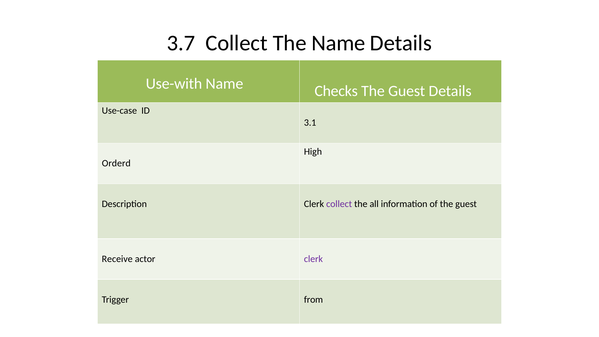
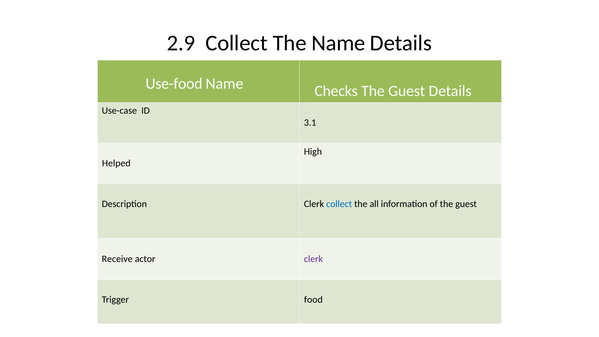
3.7: 3.7 -> 2.9
Use-with: Use-with -> Use-food
Orderd: Orderd -> Helped
collect at (339, 204) colour: purple -> blue
from: from -> food
